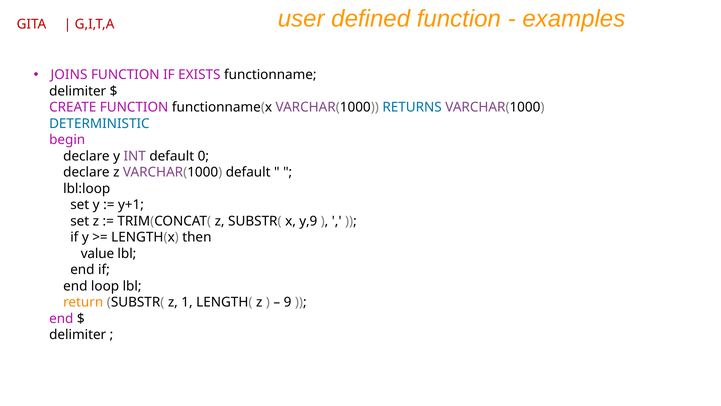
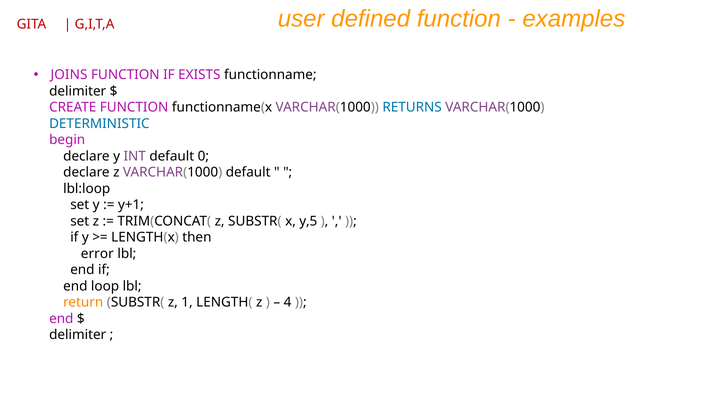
y,9: y,9 -> y,5
value: value -> error
9: 9 -> 4
